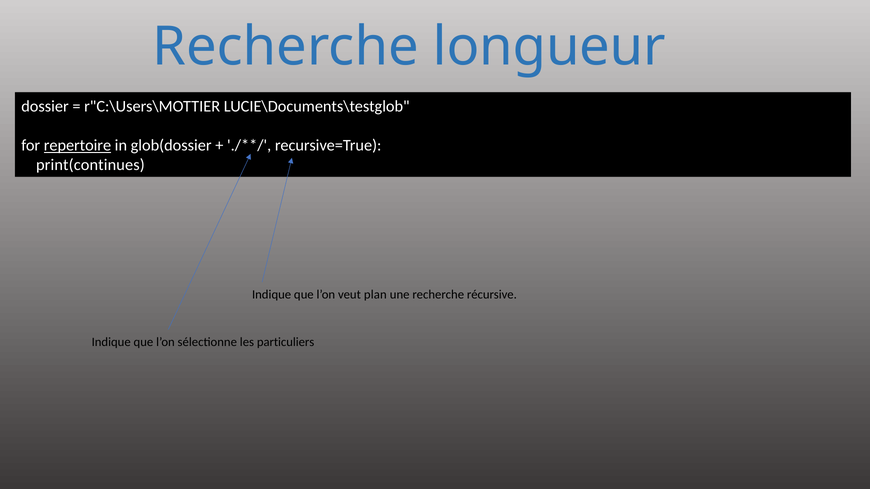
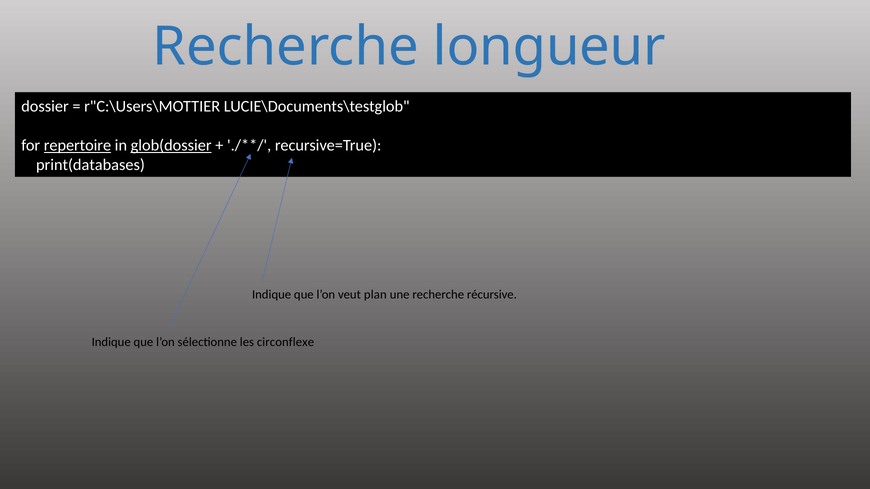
glob(dossier underline: none -> present
print(continues: print(continues -> print(databases
particuliers: particuliers -> circonflexe
